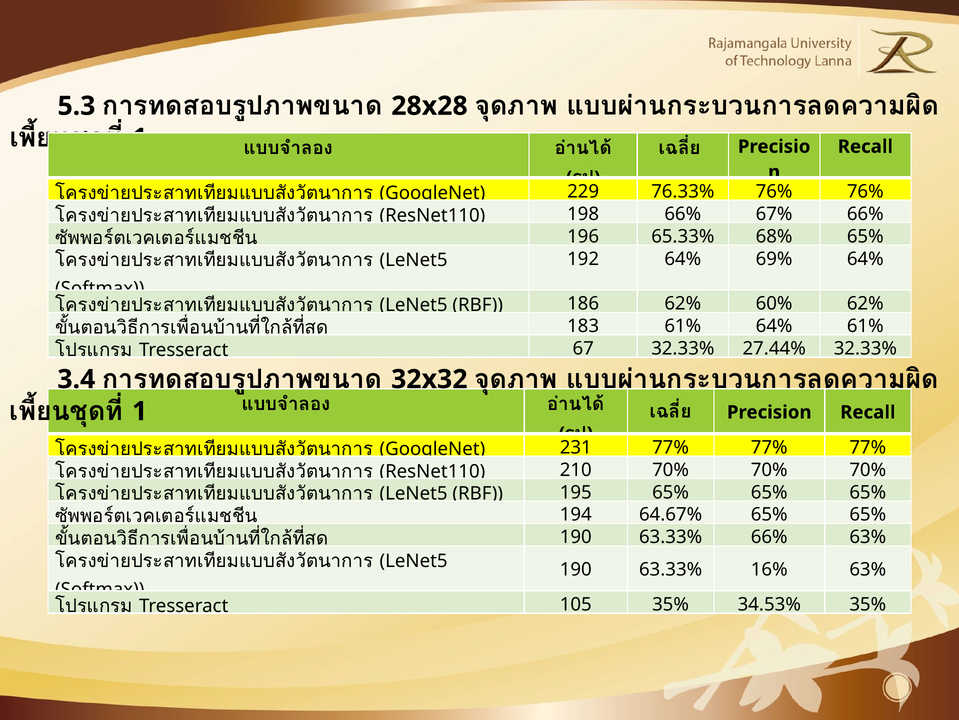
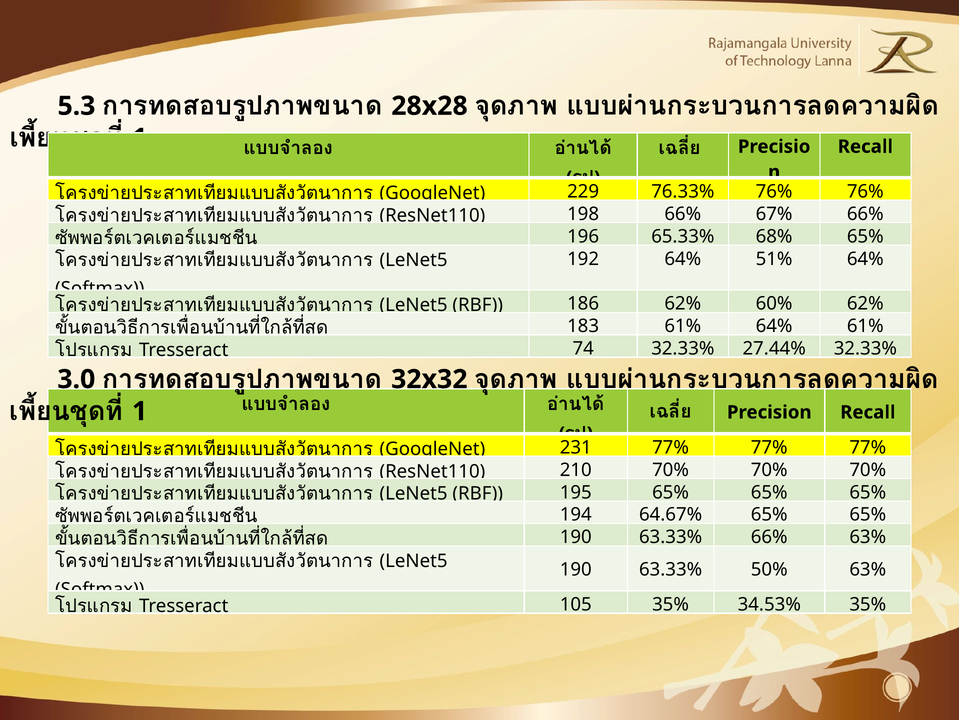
69%: 69% -> 51%
67: 67 -> 74
3.4: 3.4 -> 3.0
16%: 16% -> 50%
